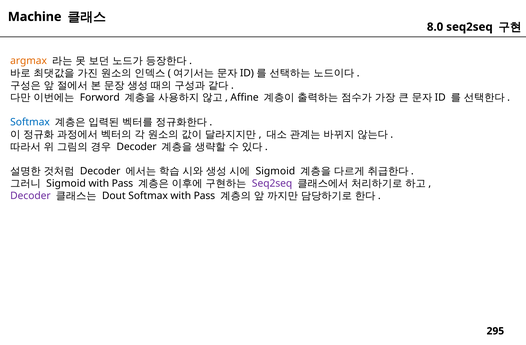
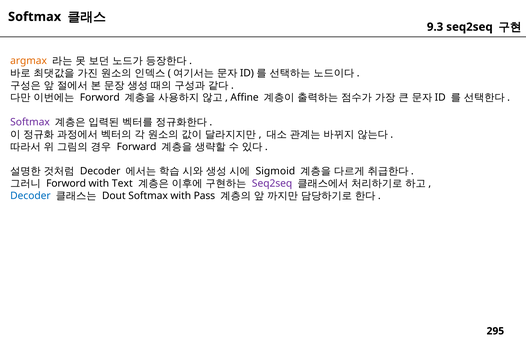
Machine at (35, 17): Machine -> Softmax
8.0: 8.0 -> 9.3
Softmax at (30, 122) colour: blue -> purple
Decoder at (137, 147): Decoder -> Forward
Sigmoid at (66, 184): Sigmoid -> Forword
Pass at (122, 184): Pass -> Text
Decoder at (30, 196) colour: purple -> blue
